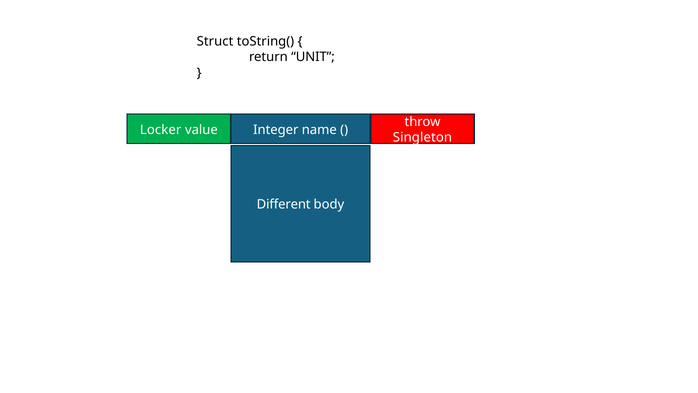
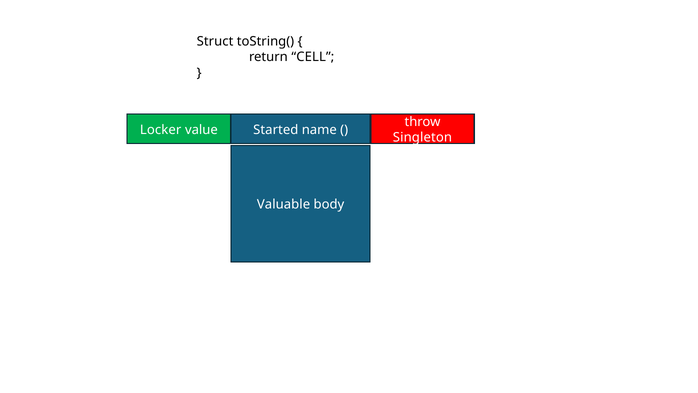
UNIT: UNIT -> CELL
Integer: Integer -> Started
Different: Different -> Valuable
